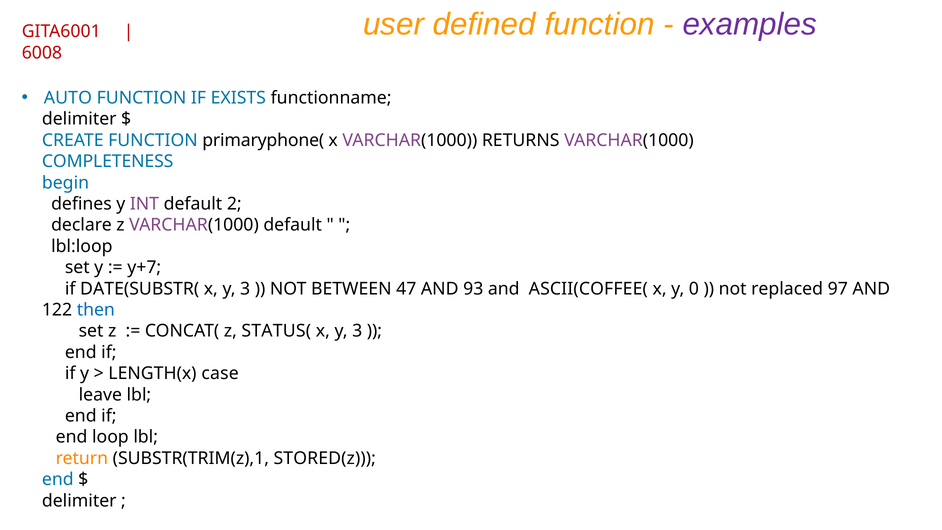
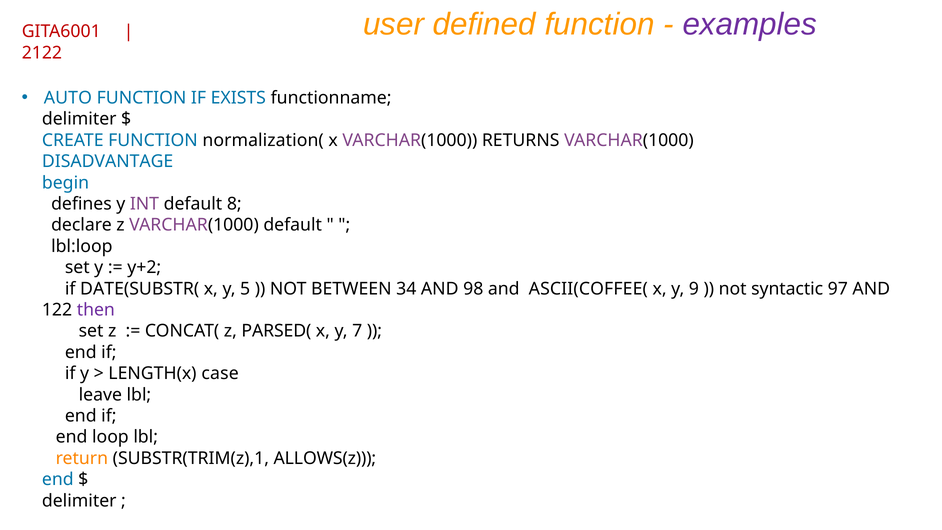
6008: 6008 -> 2122
primaryphone(: primaryphone( -> normalization(
COMPLETENESS: COMPLETENESS -> DISADVANTAGE
2: 2 -> 8
y+7: y+7 -> y+2
3 at (245, 289): 3 -> 5
47: 47 -> 34
93: 93 -> 98
0: 0 -> 9
replaced: replaced -> syntactic
then colour: blue -> purple
STATUS(: STATUS( -> PARSED(
3 at (357, 331): 3 -> 7
STORED(z: STORED(z -> ALLOWS(z
